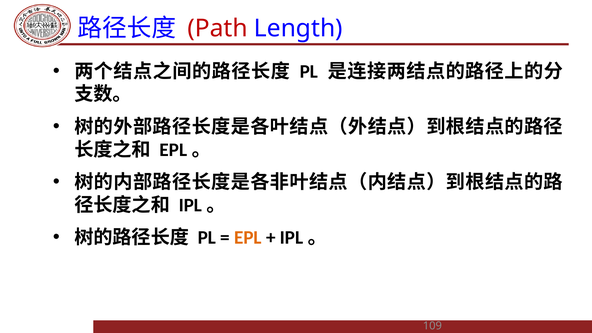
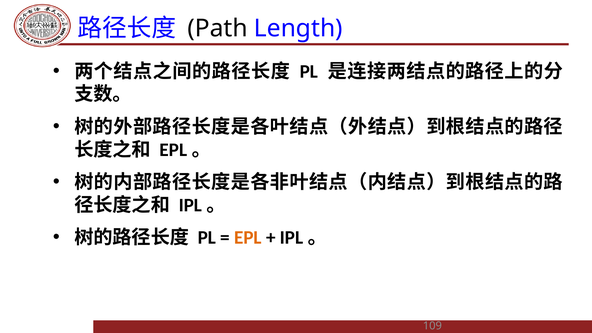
Path colour: red -> black
